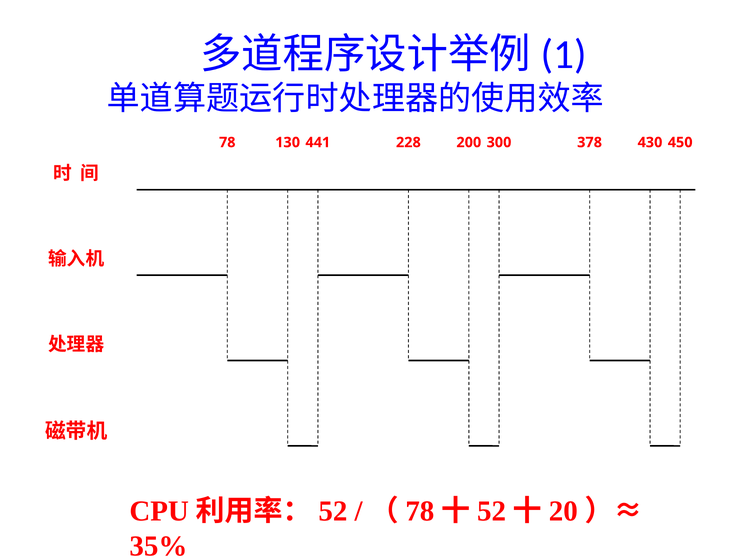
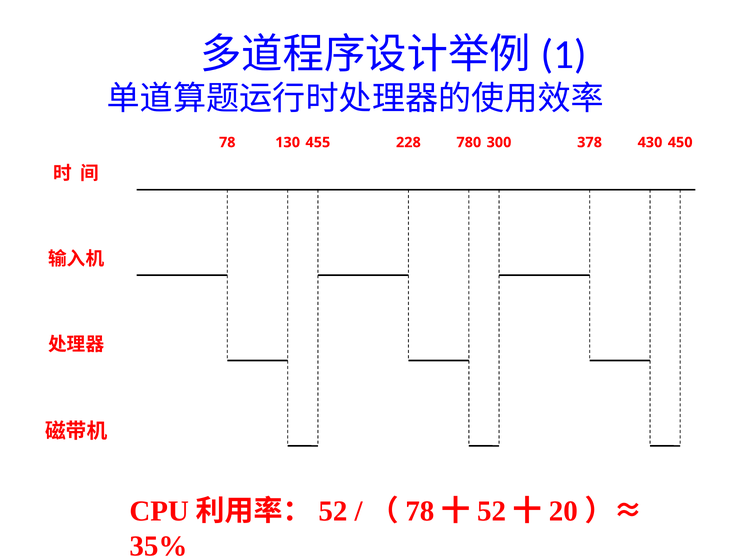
441: 441 -> 455
200: 200 -> 780
